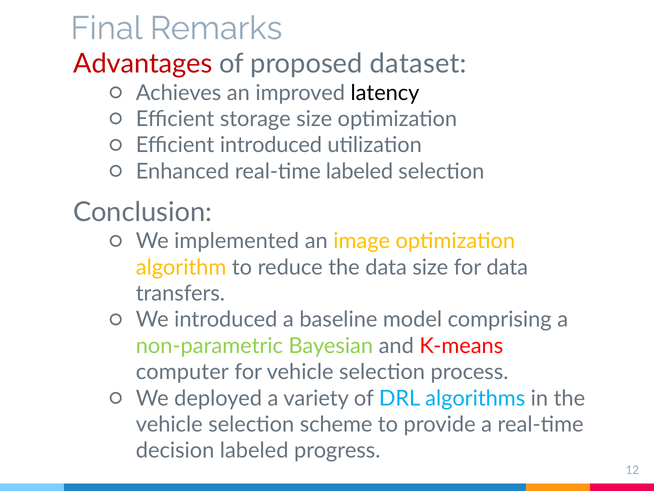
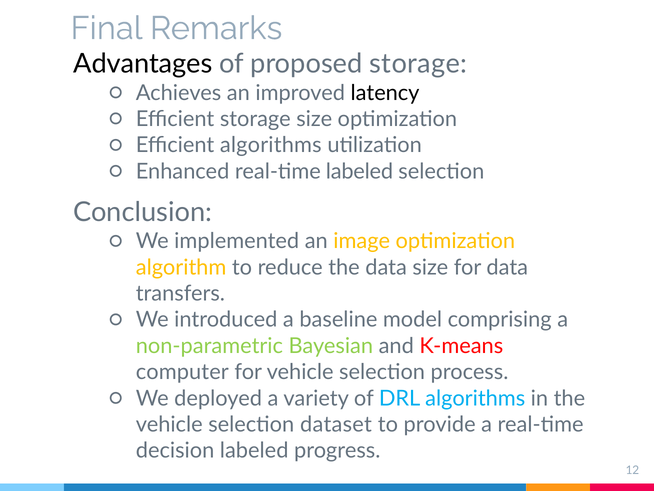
Advantages colour: red -> black
proposed dataset: dataset -> storage
Efficient introduced: introduced -> algorithms
scheme: scheme -> dataset
